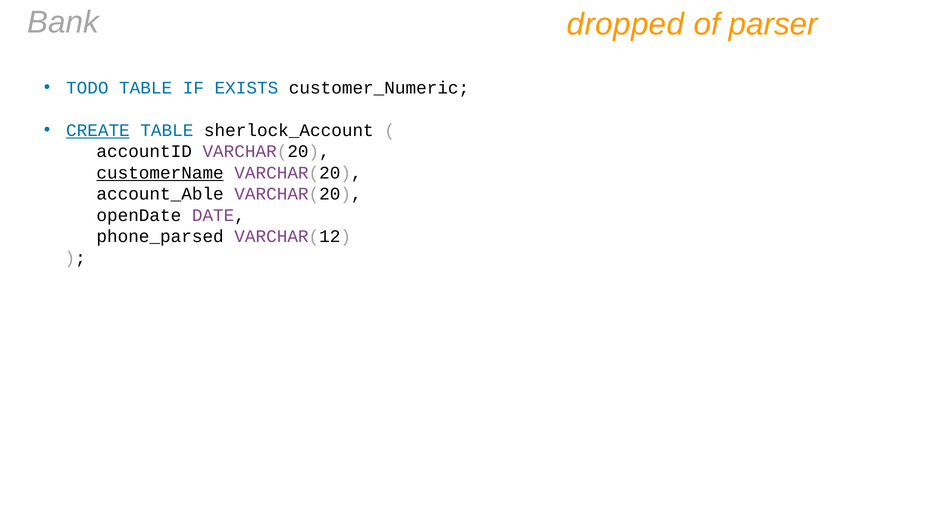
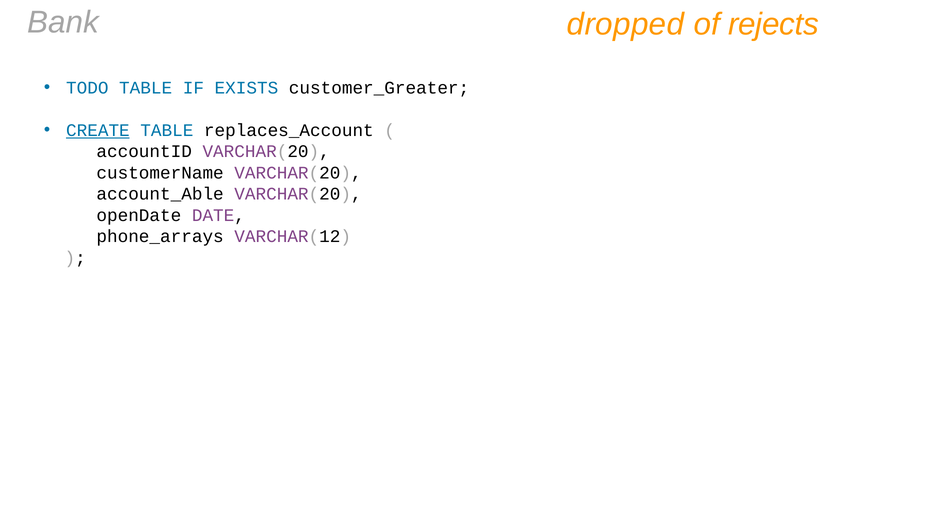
parser: parser -> rejects
customer_Numeric: customer_Numeric -> customer_Greater
sherlock_Account: sherlock_Account -> replaces_Account
customerName underline: present -> none
phone_parsed: phone_parsed -> phone_arrays
